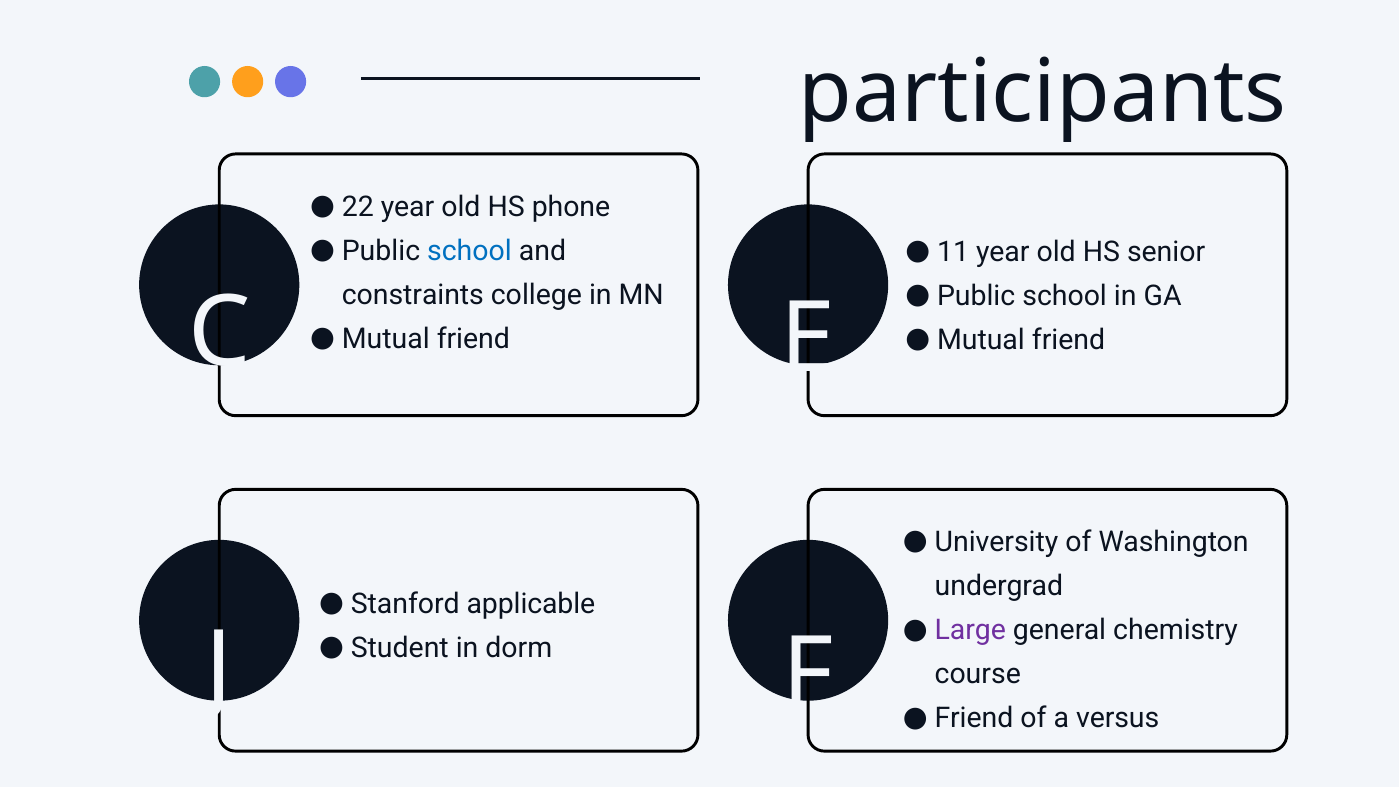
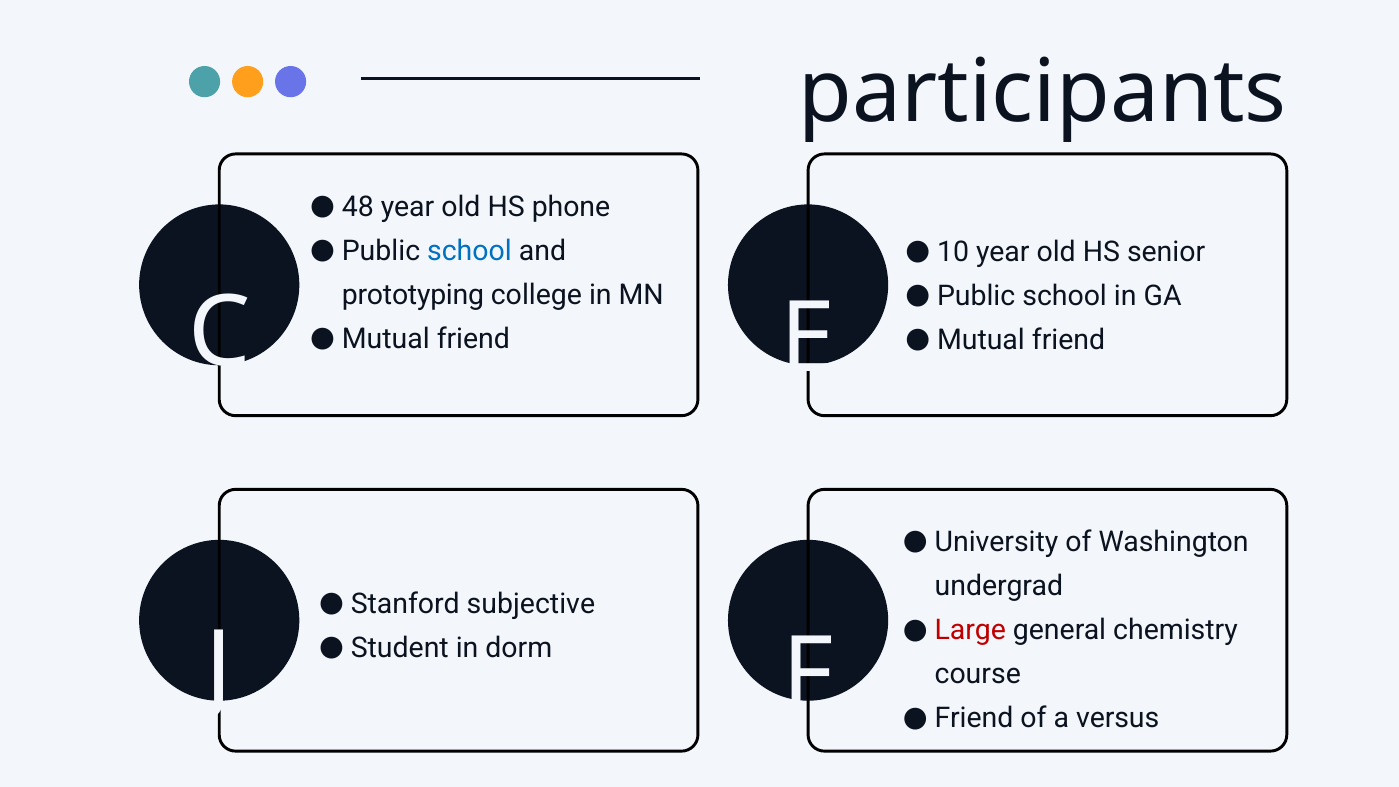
22: 22 -> 48
11: 11 -> 10
constraints: constraints -> prototyping
applicable: applicable -> subjective
Large colour: purple -> red
